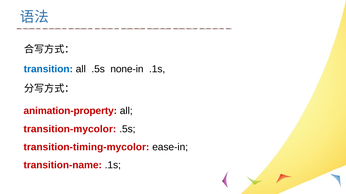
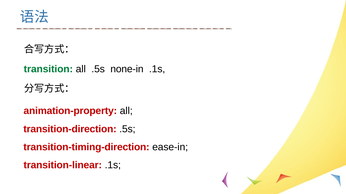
transition colour: blue -> green
transition-mycolor: transition-mycolor -> transition-direction
transition-timing-mycolor: transition-timing-mycolor -> transition-timing-direction
transition-name: transition-name -> transition-linear
